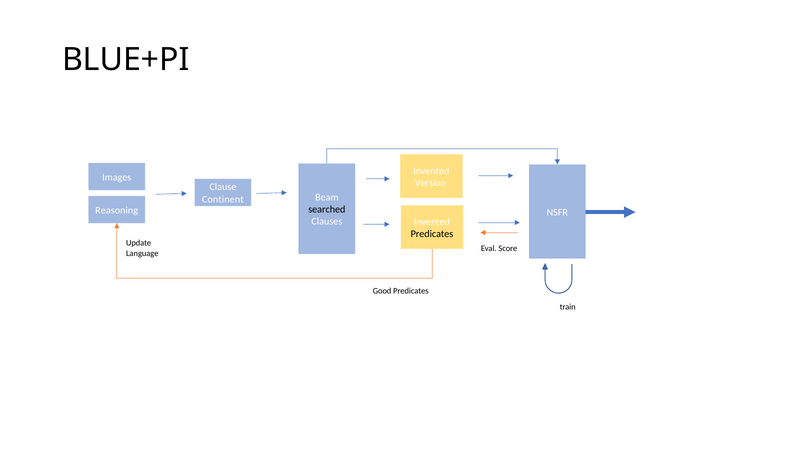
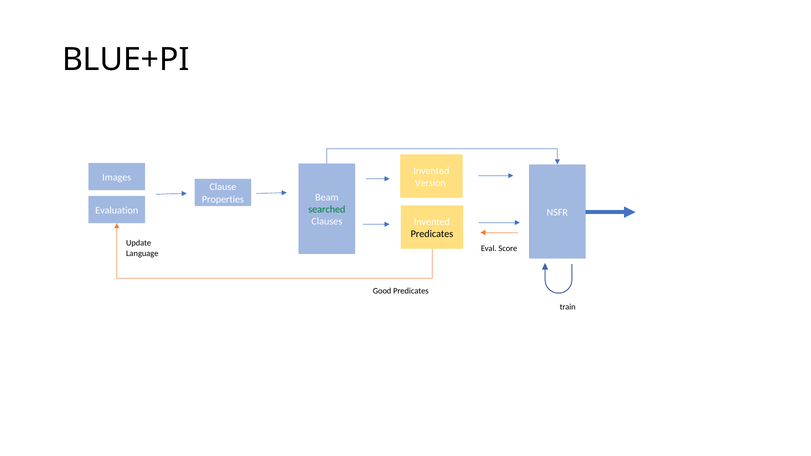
Continent: Continent -> Properties
searched colour: black -> green
Reasoning: Reasoning -> Evaluation
